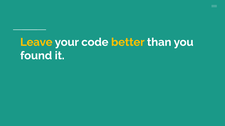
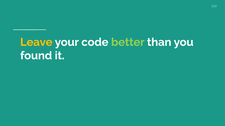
better colour: yellow -> light green
